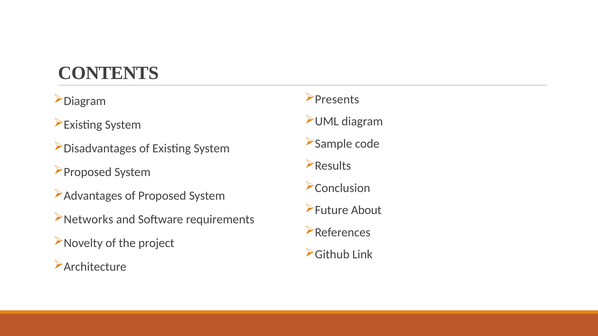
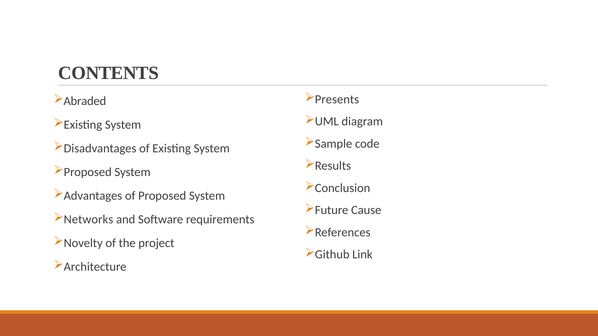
Diagram at (85, 101): Diagram -> Abraded
About: About -> Cause
